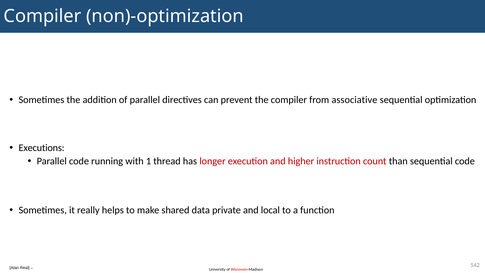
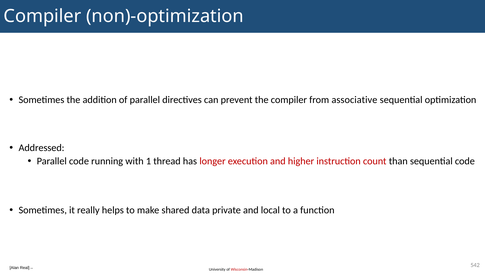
Executions: Executions -> Addressed
